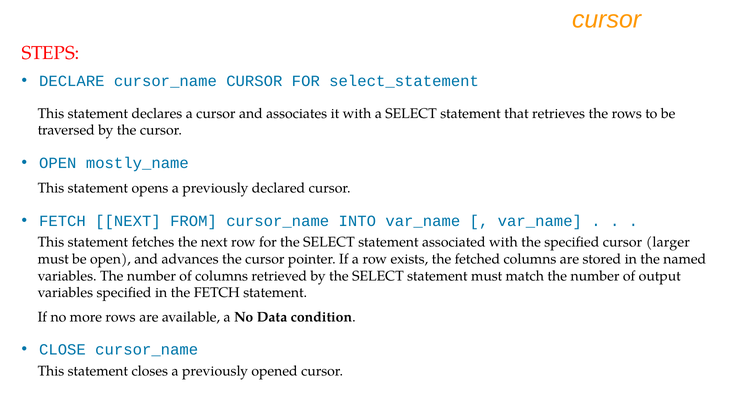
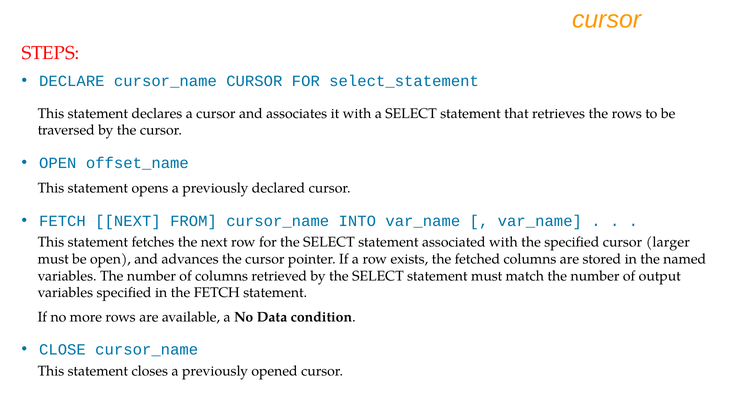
mostly_name: mostly_name -> offset_name
